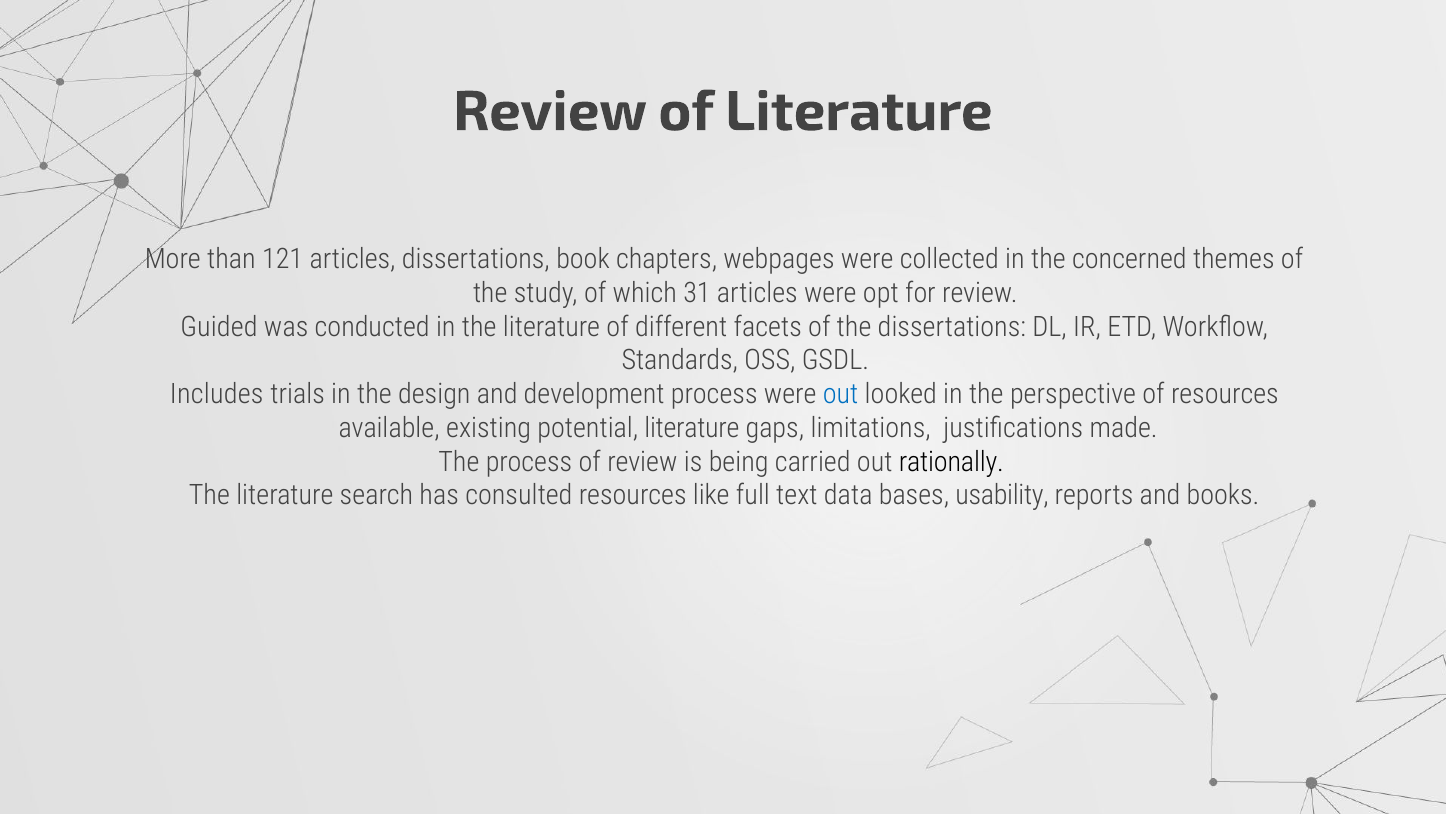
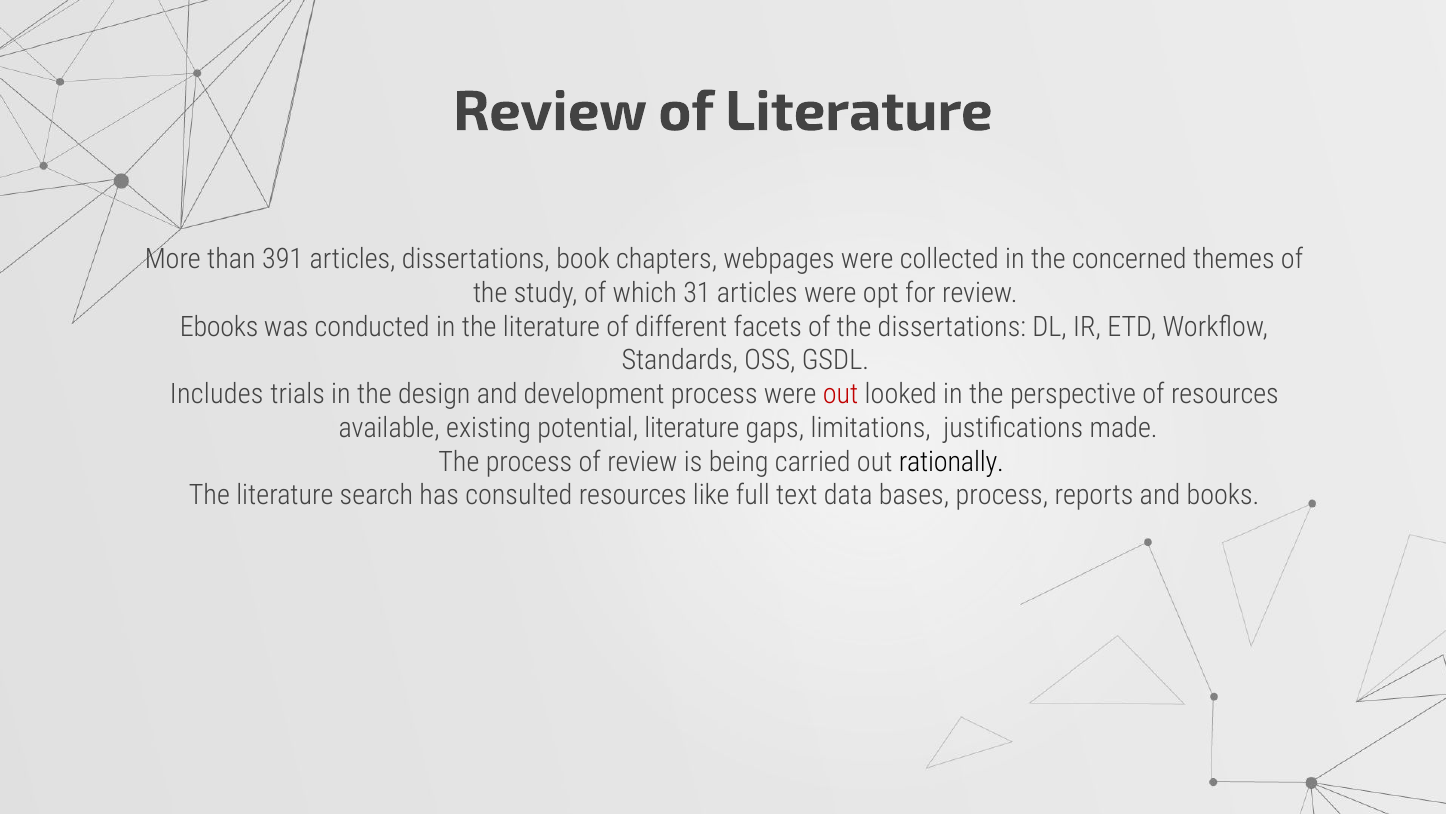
121: 121 -> 391
Guided: Guided -> Ebooks
out at (841, 394) colour: blue -> red
bases usability: usability -> process
